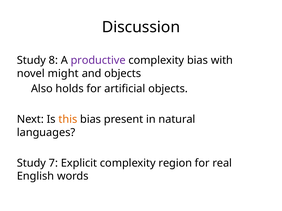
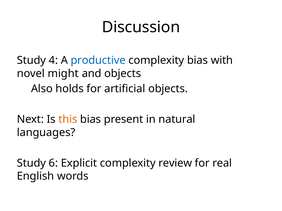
8: 8 -> 4
productive colour: purple -> blue
7: 7 -> 6
region: region -> review
